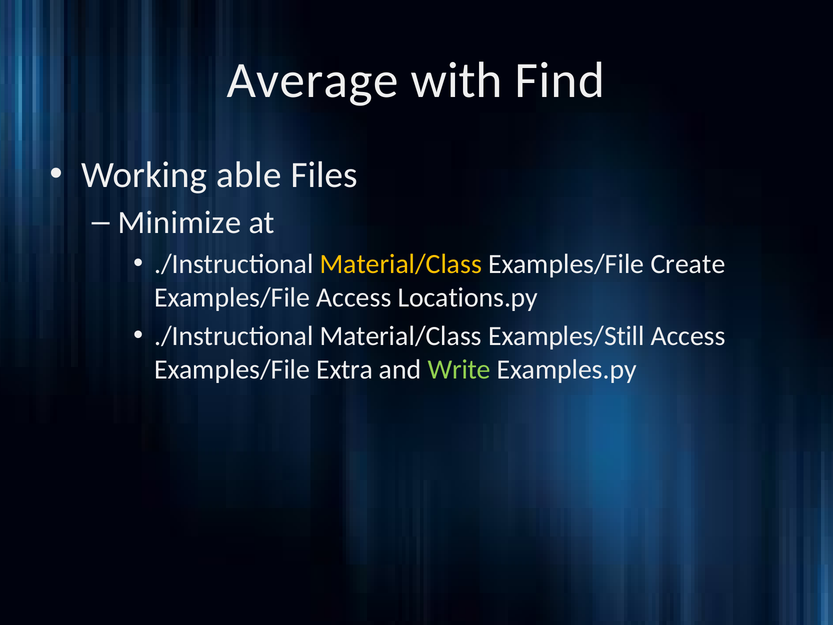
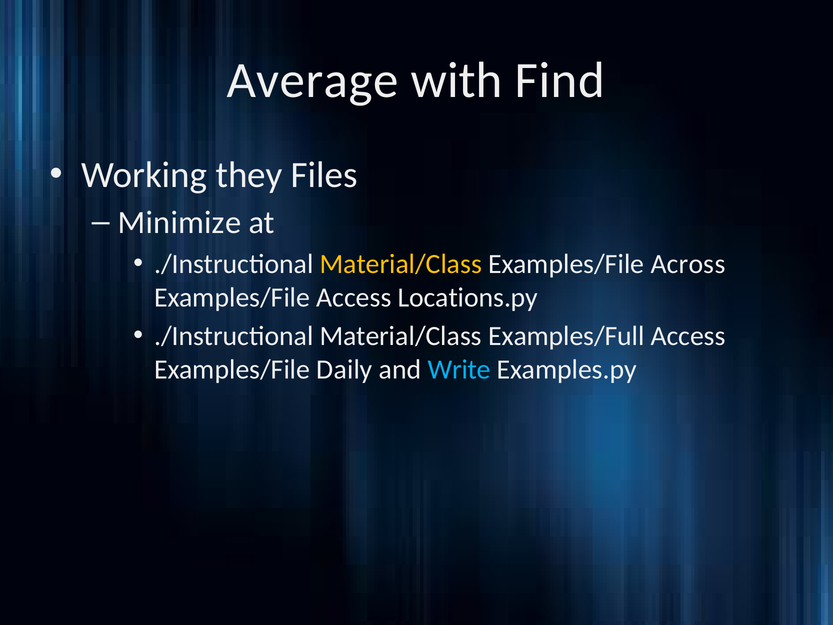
able: able -> they
Create: Create -> Across
Examples/Still: Examples/Still -> Examples/Full
Extra: Extra -> Daily
Write colour: light green -> light blue
